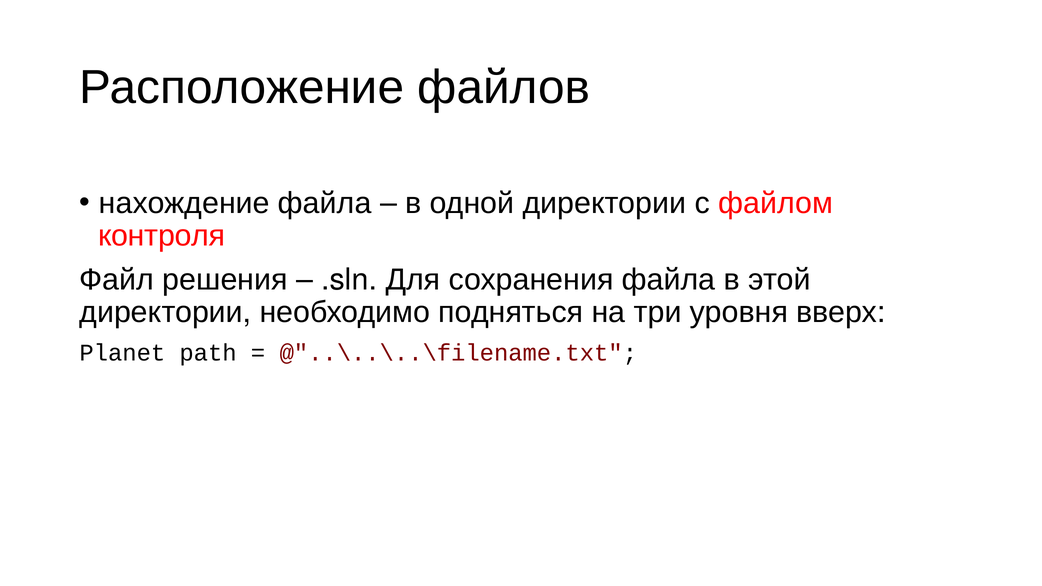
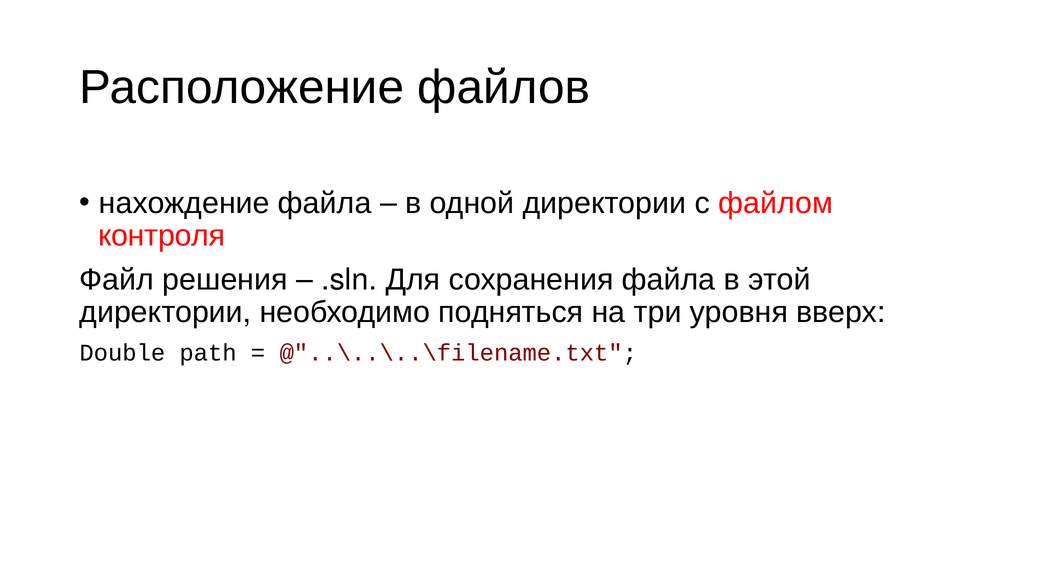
Planet: Planet -> Double
